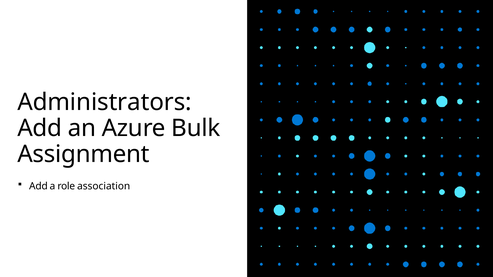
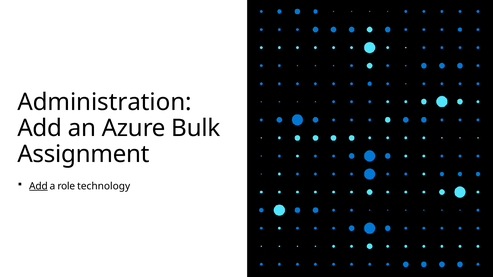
Administrators: Administrators -> Administration
Add at (38, 186) underline: none -> present
association: association -> technology
